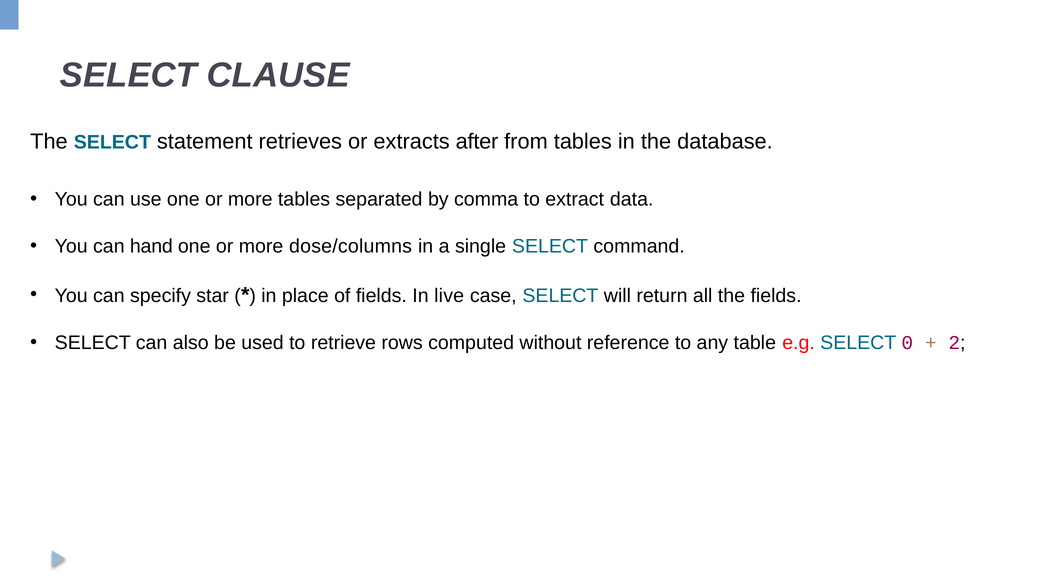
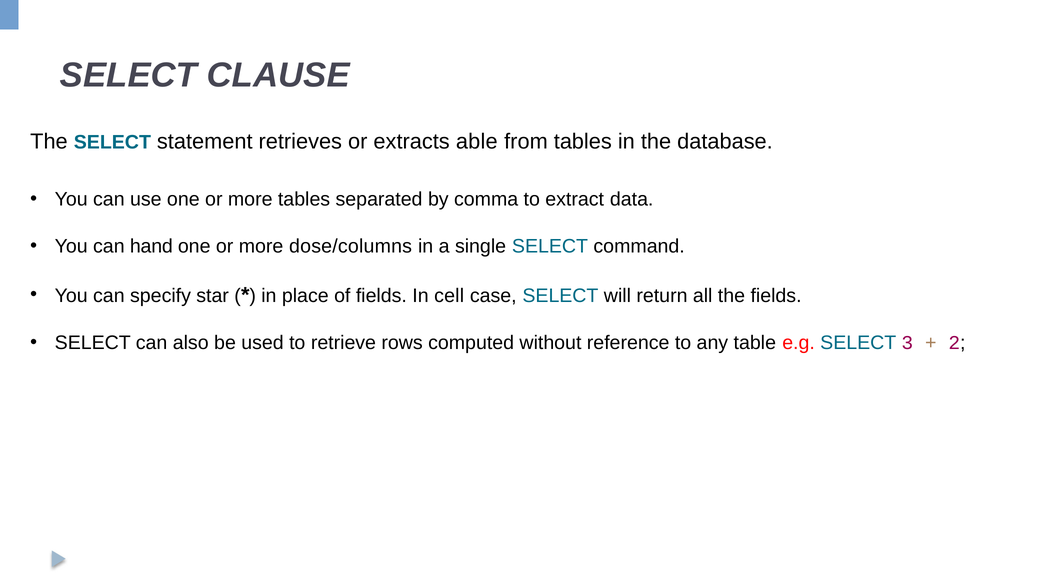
after: after -> able
live: live -> cell
0: 0 -> 3
